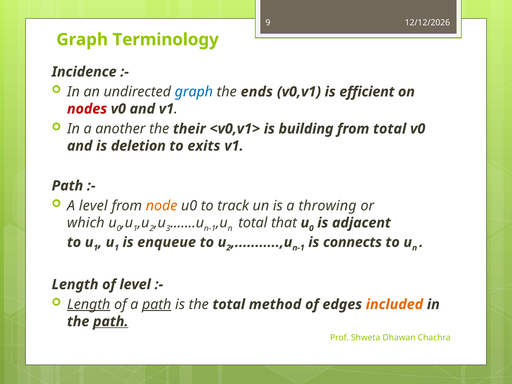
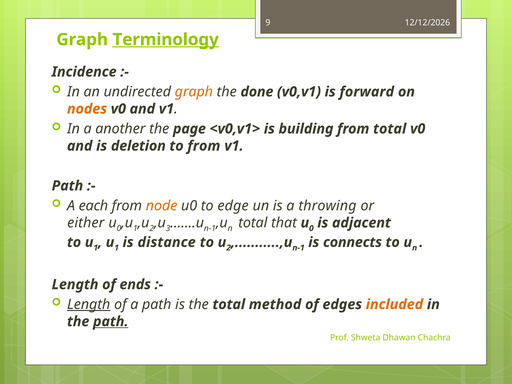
Terminology underline: none -> present
graph at (194, 92) colour: blue -> orange
ends: ends -> done
efficient: efficient -> forward
nodes colour: red -> orange
their: their -> page
to exits: exits -> from
A level: level -> each
track: track -> edge
which: which -> either
enqueue: enqueue -> distance
of level: level -> ends
path at (157, 304) underline: present -> none
